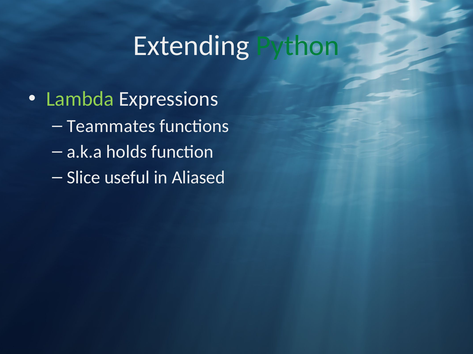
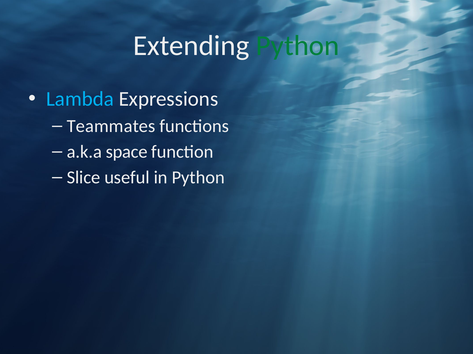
Lambda colour: light green -> light blue
holds: holds -> space
in Aliased: Aliased -> Python
